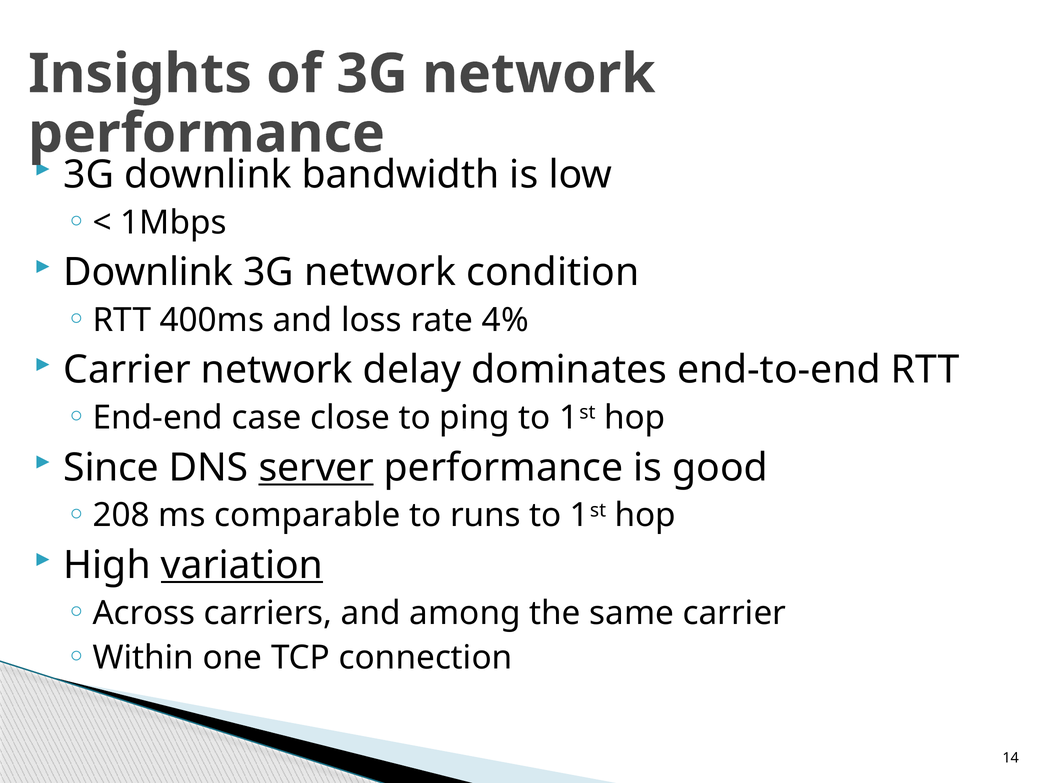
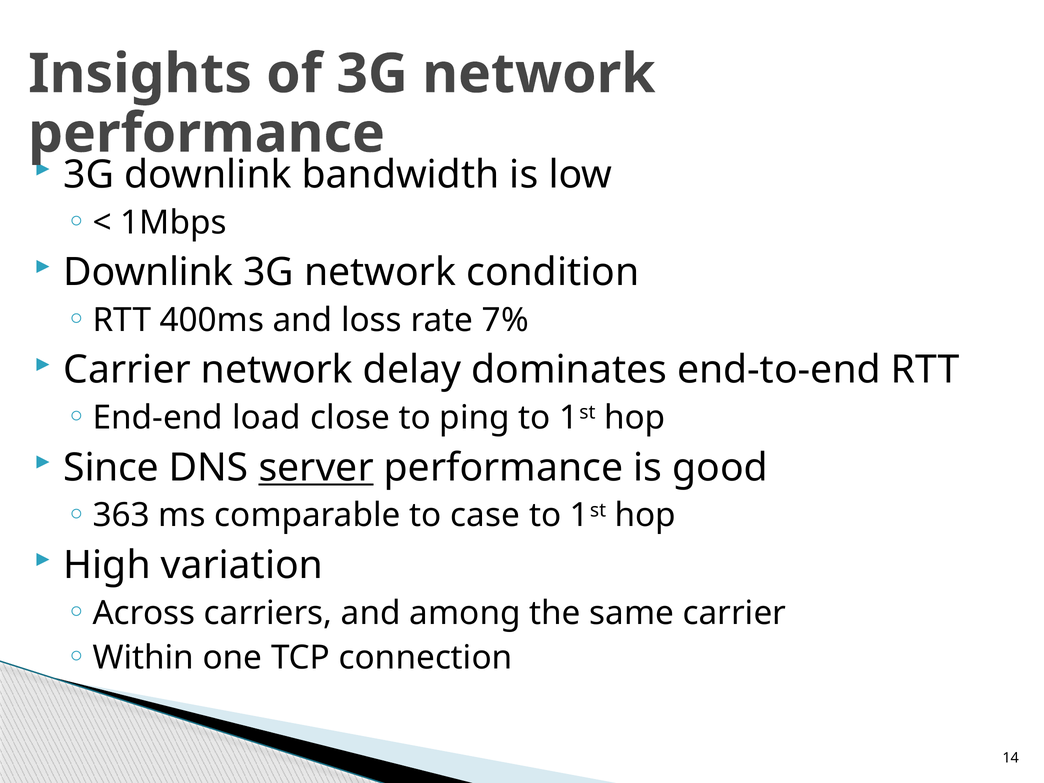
4%: 4% -> 7%
case: case -> load
208: 208 -> 363
runs: runs -> case
variation underline: present -> none
